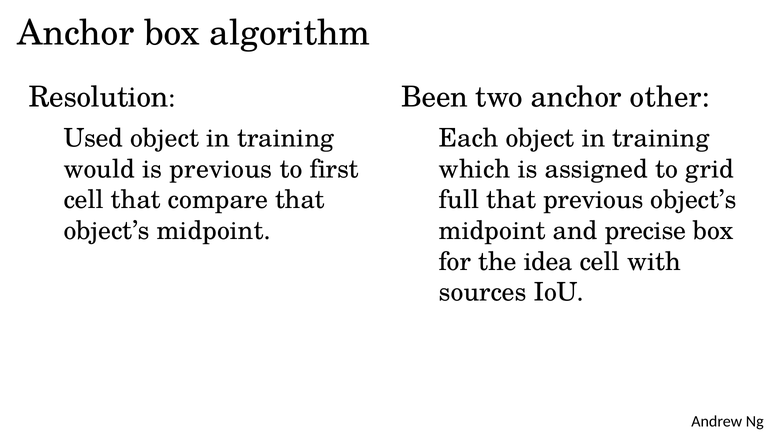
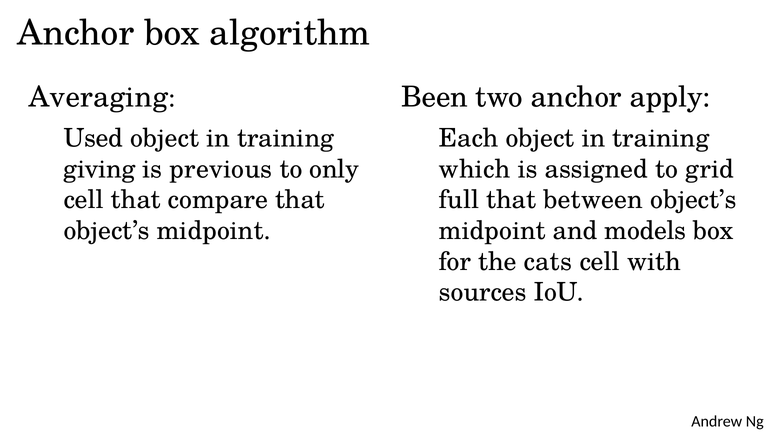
Resolution: Resolution -> Averaging
other: other -> apply
would: would -> giving
first: first -> only
that previous: previous -> between
precise: precise -> models
idea: idea -> cats
